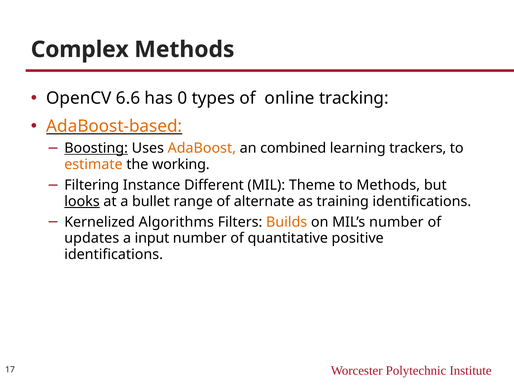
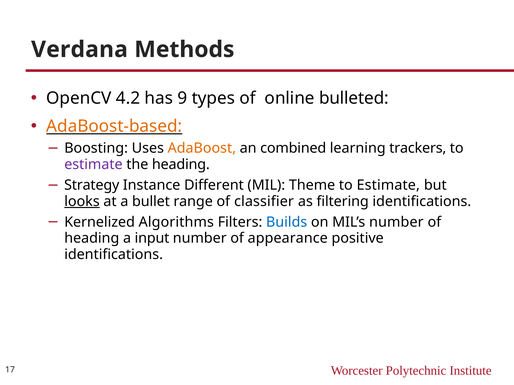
Complex: Complex -> Verdana
6.6: 6.6 -> 4.2
0: 0 -> 9
tracking: tracking -> bulleted
Boosting underline: present -> none
estimate at (93, 165) colour: orange -> purple
the working: working -> heading
Filtering: Filtering -> Strategy
Methods at (388, 185): Methods -> Estimate
alternate: alternate -> classifier
training: training -> filtering
Builds colour: orange -> blue
updates at (92, 239): updates -> heading
quantitative: quantitative -> appearance
